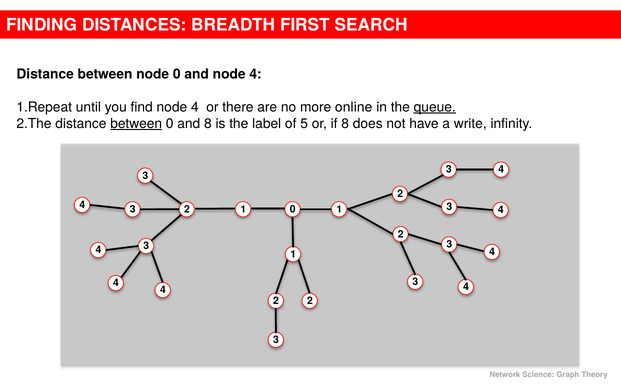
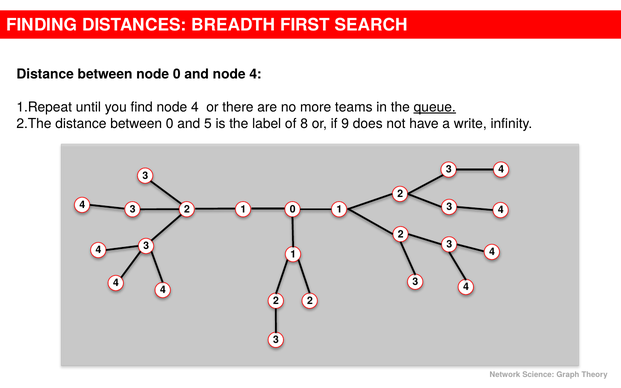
online: online -> teams
between at (136, 124) underline: present -> none
and 8: 8 -> 5
5: 5 -> 8
if 8: 8 -> 9
